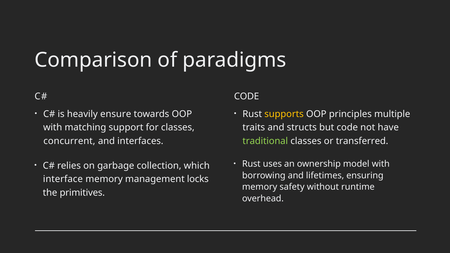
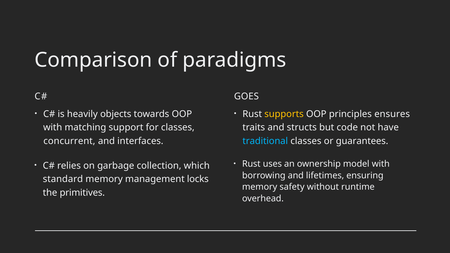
CODE at (247, 97): CODE -> GOES
ensure: ensure -> objects
multiple: multiple -> ensures
traditional colour: light green -> light blue
transferred: transferred -> guarantees
interface: interface -> standard
